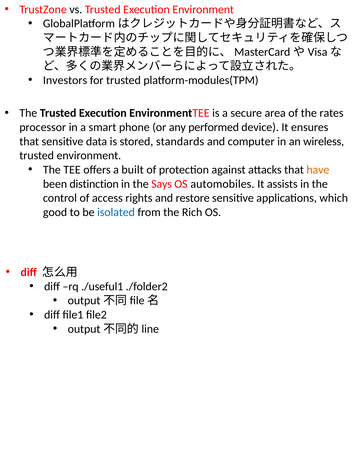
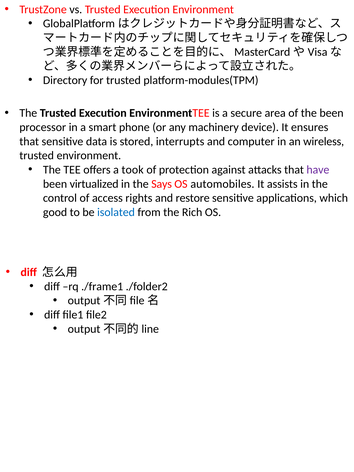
Investors: Investors -> Directory
the rates: rates -> been
performed: performed -> machinery
standards: standards -> interrupts
built: built -> took
have colour: orange -> purple
distinction: distinction -> virtualized
./useful1: ./useful1 -> ./frame1
